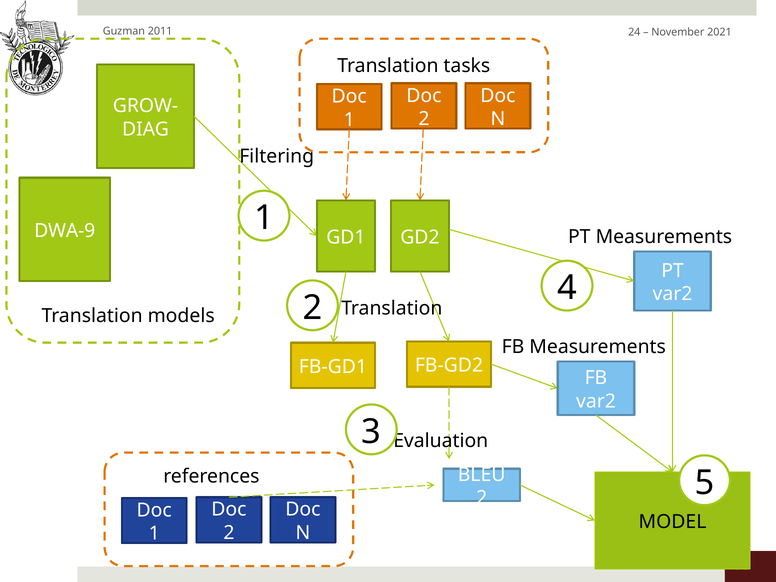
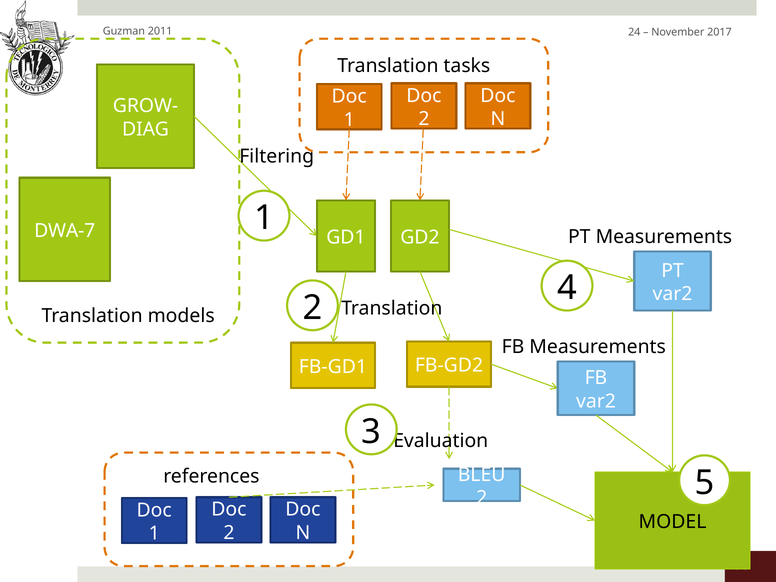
2021: 2021 -> 2017
DWA-9: DWA-9 -> DWA-7
